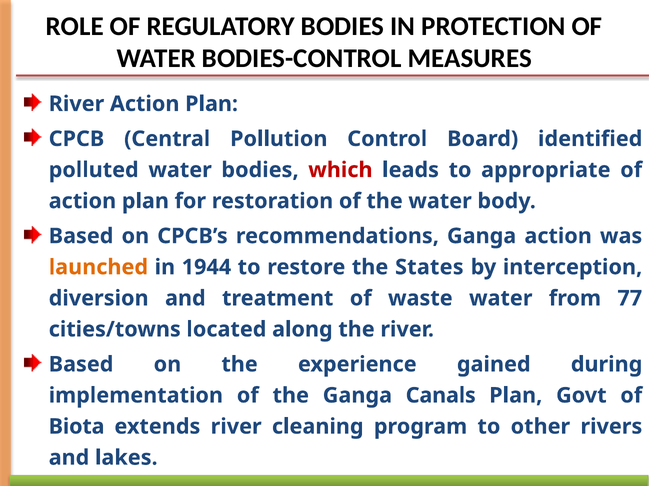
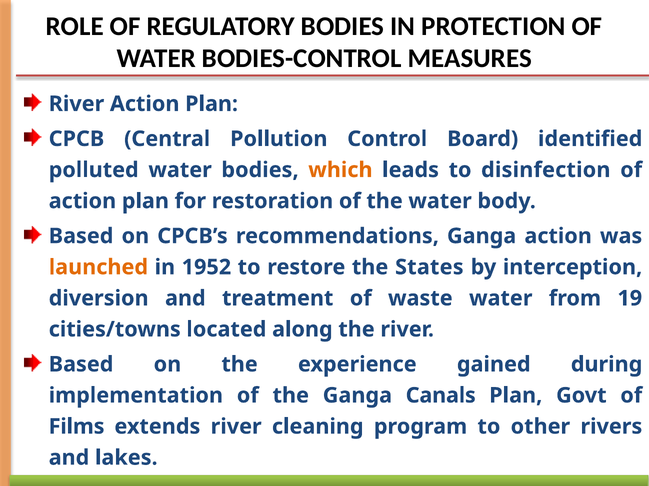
which colour: red -> orange
appropriate: appropriate -> disinfection
1944: 1944 -> 1952
77: 77 -> 19
Biota: Biota -> Films
